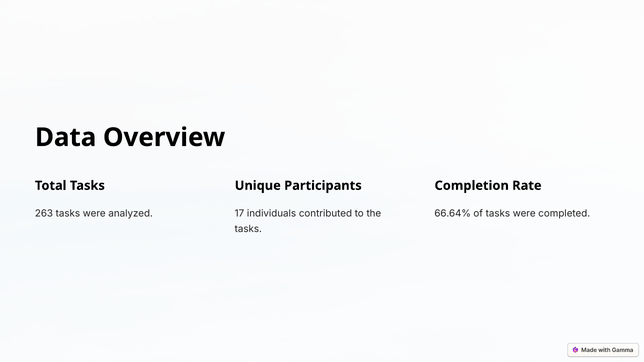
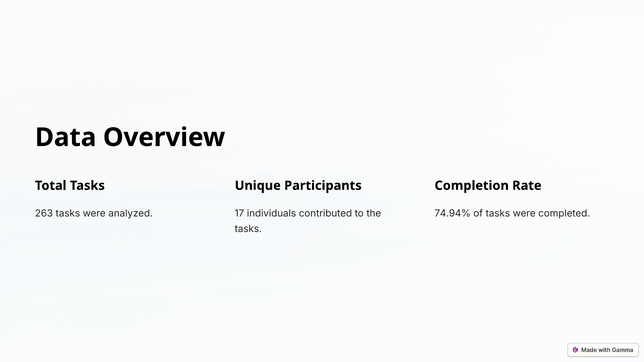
66.64%: 66.64% -> 74.94%
